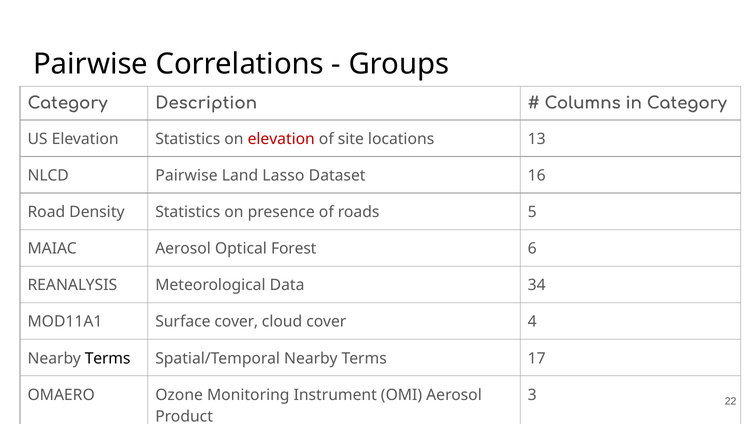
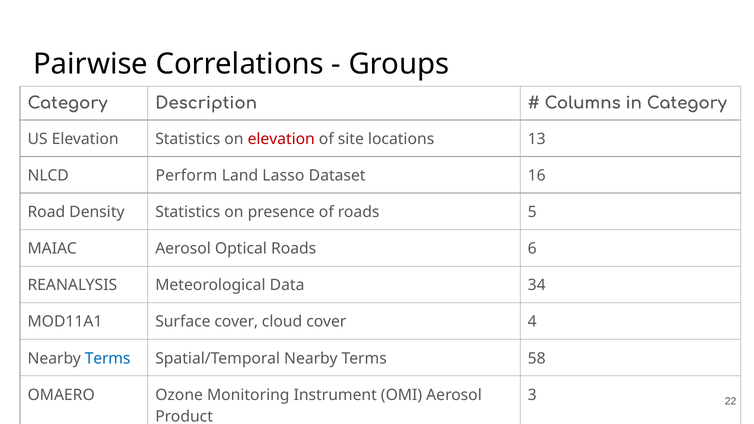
NLCD Pairwise: Pairwise -> Perform
Optical Forest: Forest -> Roads
Terms at (108, 358) colour: black -> blue
17: 17 -> 58
